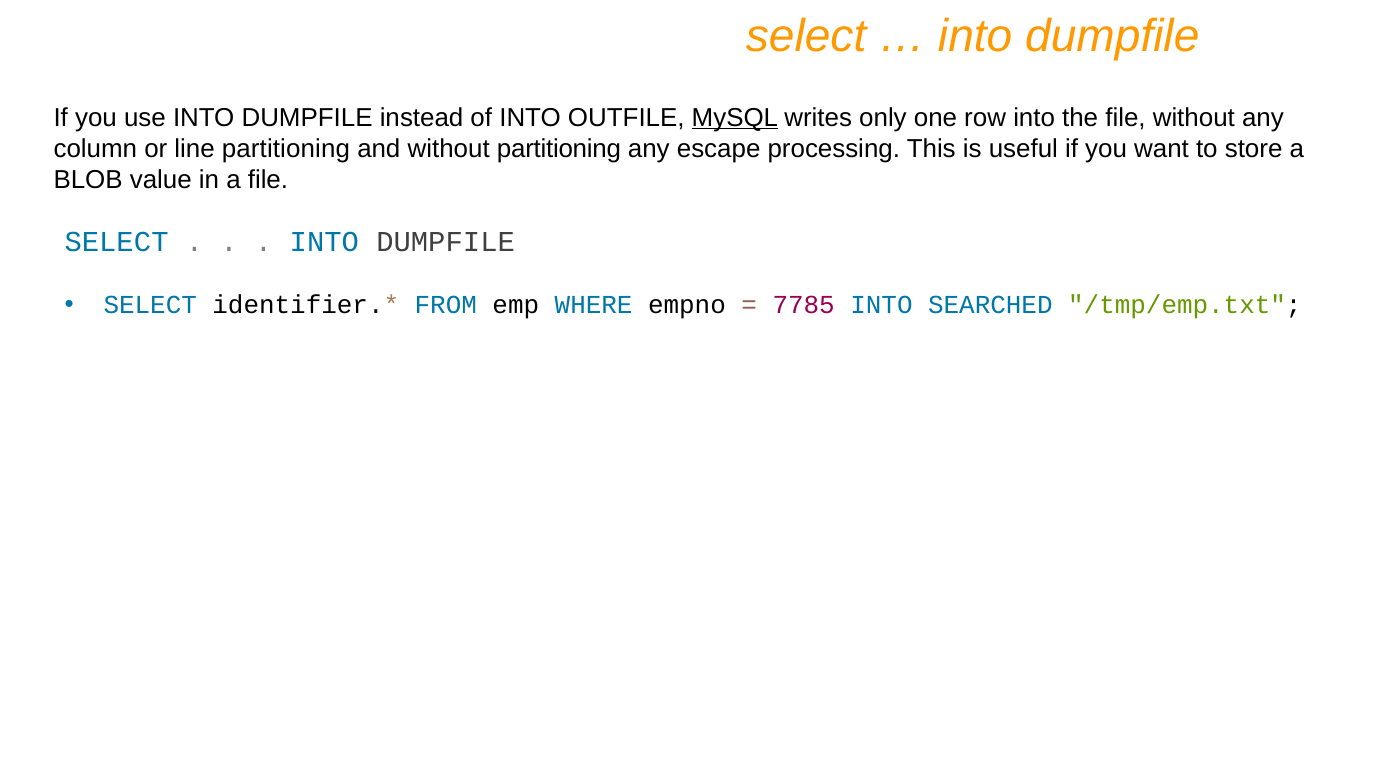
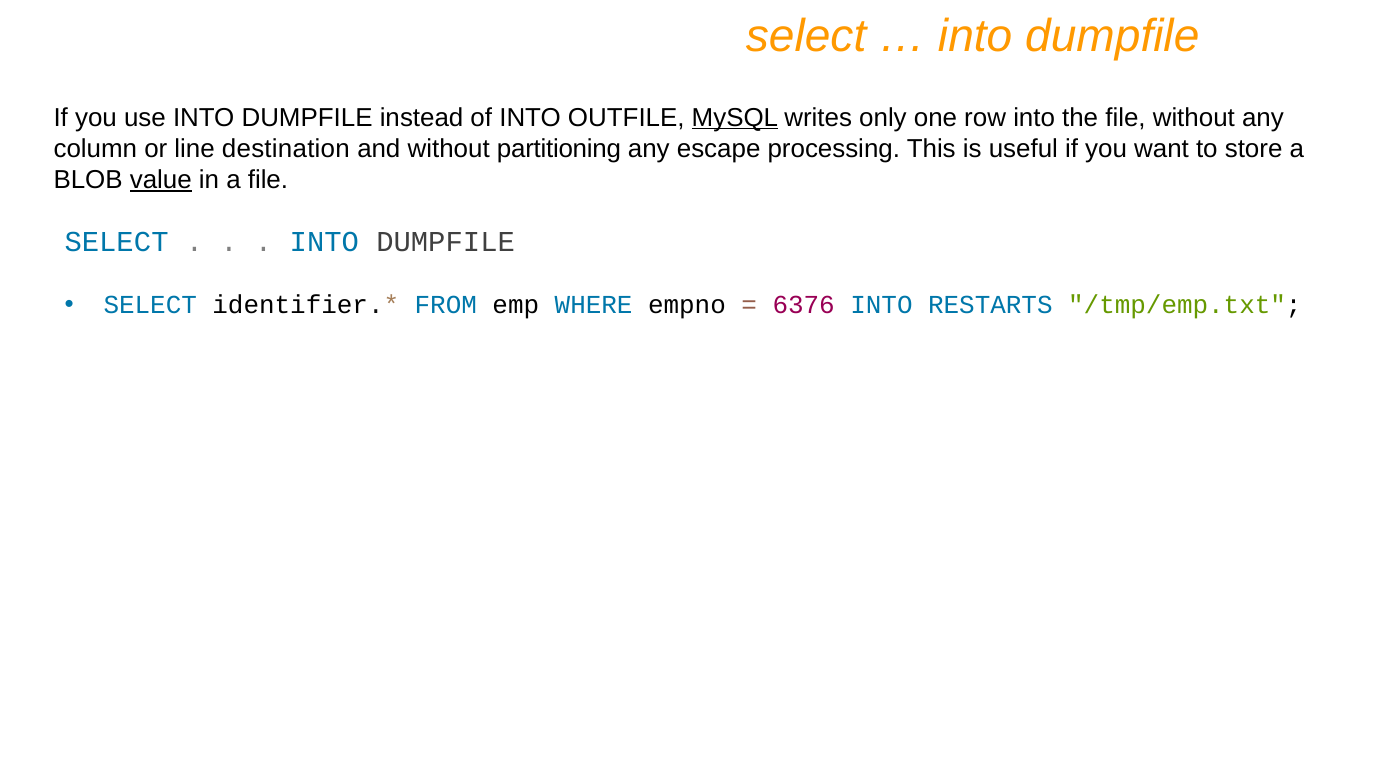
line partitioning: partitioning -> destination
value underline: none -> present
7785: 7785 -> 6376
SEARCHED: SEARCHED -> RESTARTS
